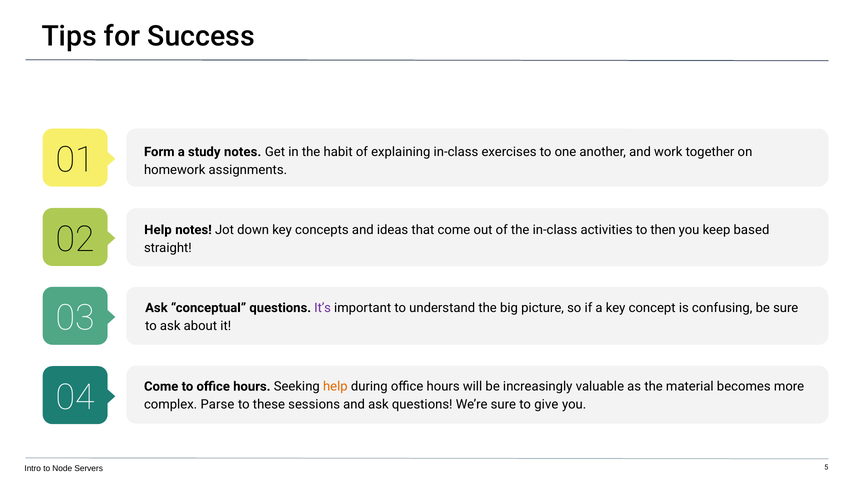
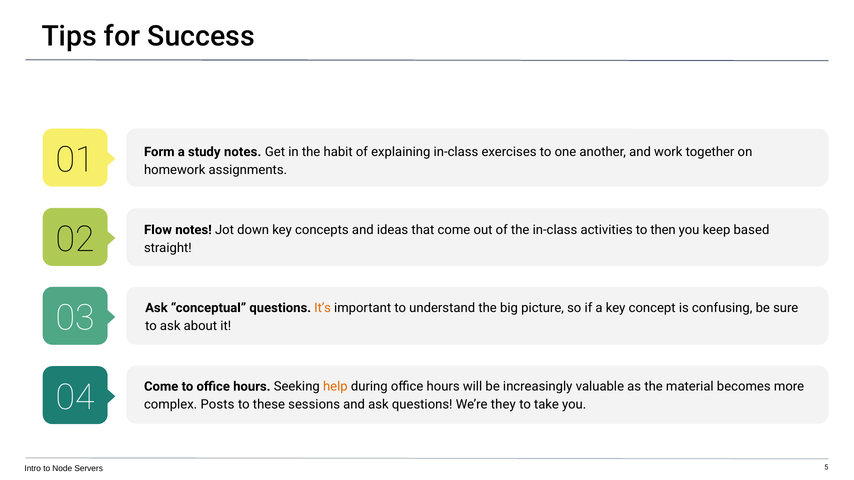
Help at (158, 230): Help -> Flow
It’s colour: purple -> orange
Parse: Parse -> Posts
We’re sure: sure -> they
give: give -> take
